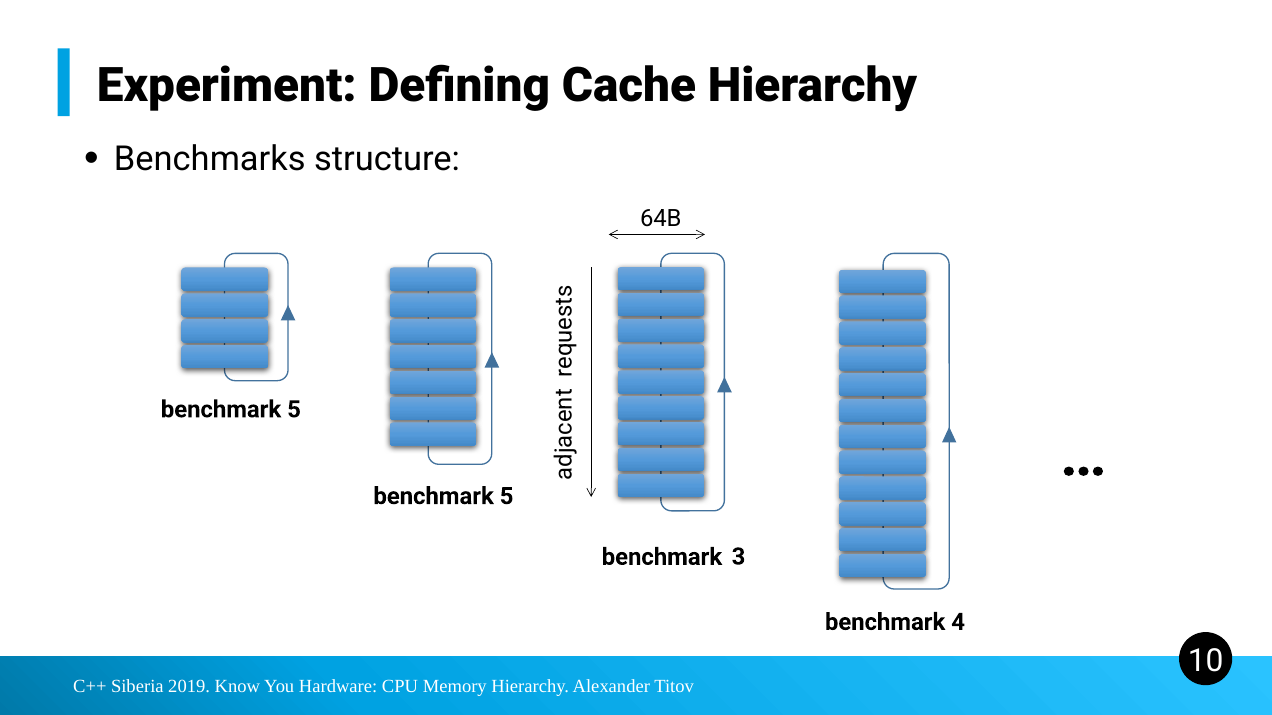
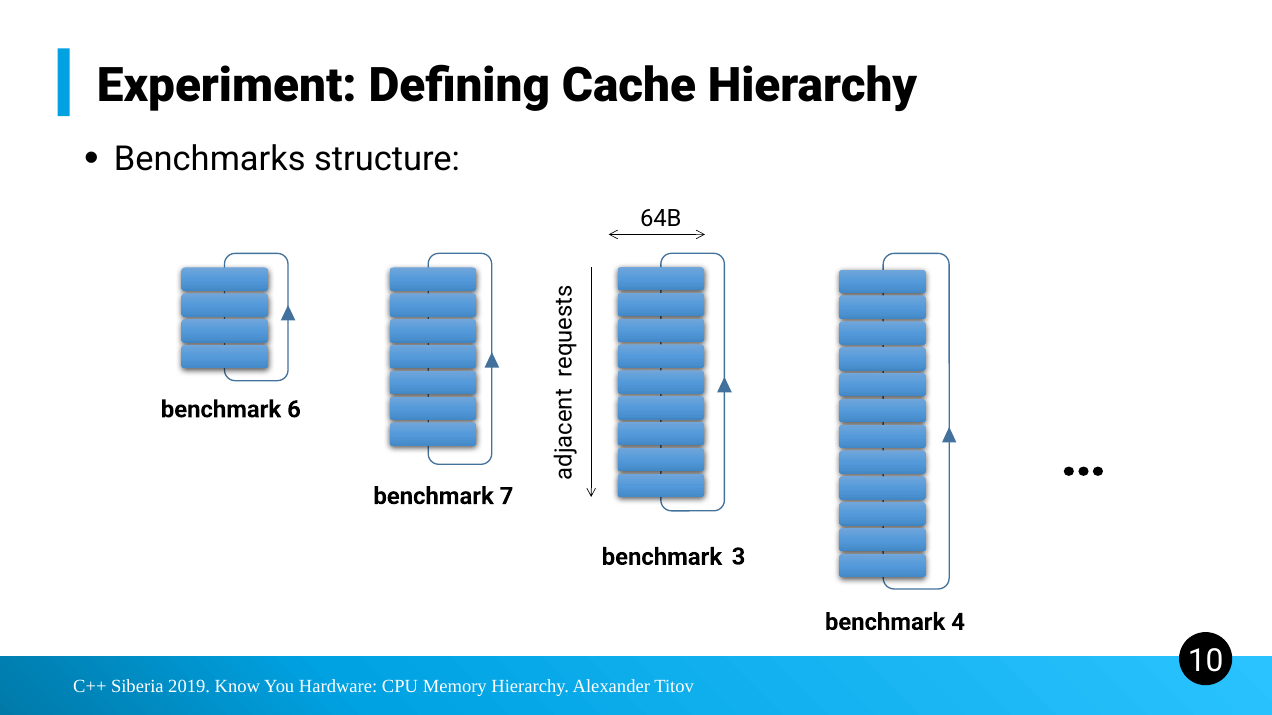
5 at (294, 410): 5 -> 6
5 at (507, 497): 5 -> 7
